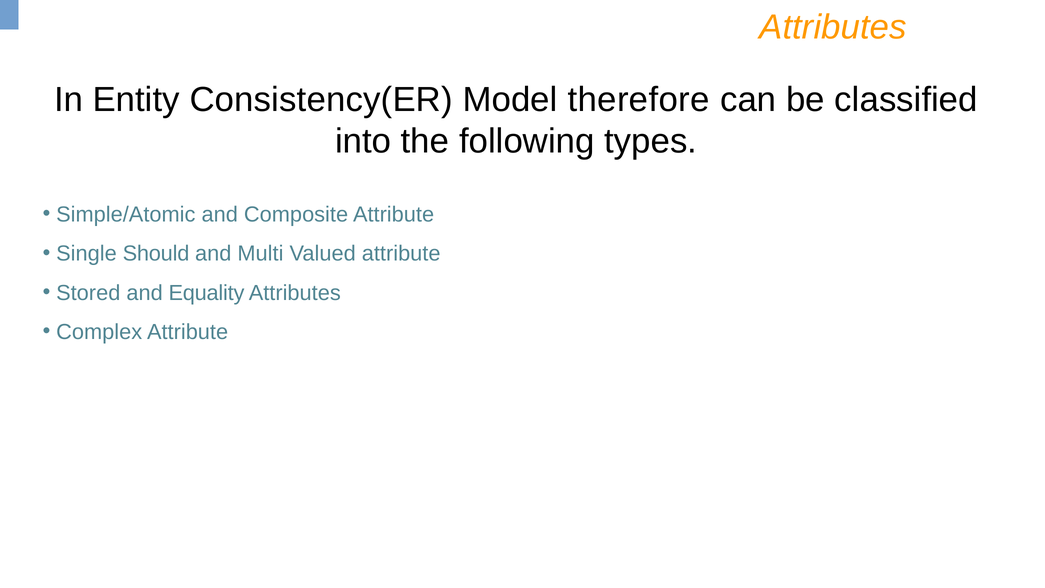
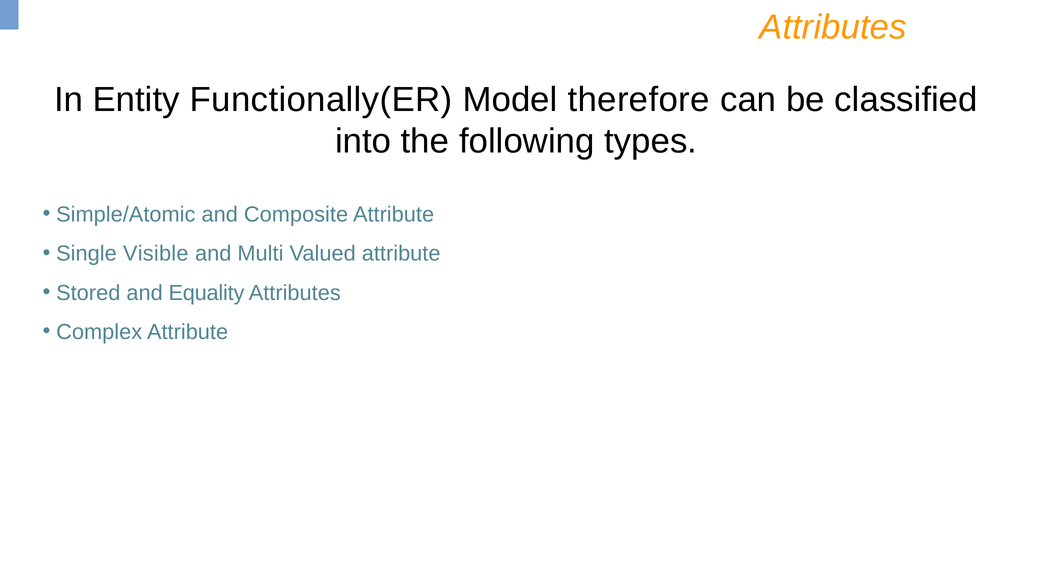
Consistency(ER: Consistency(ER -> Functionally(ER
Should: Should -> Visible
